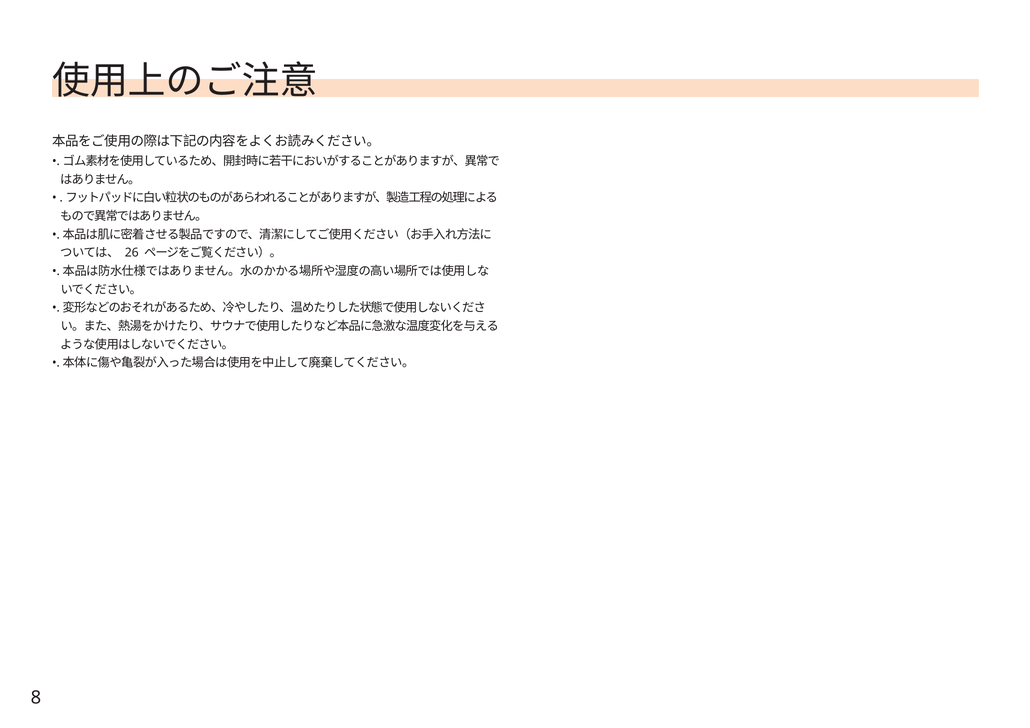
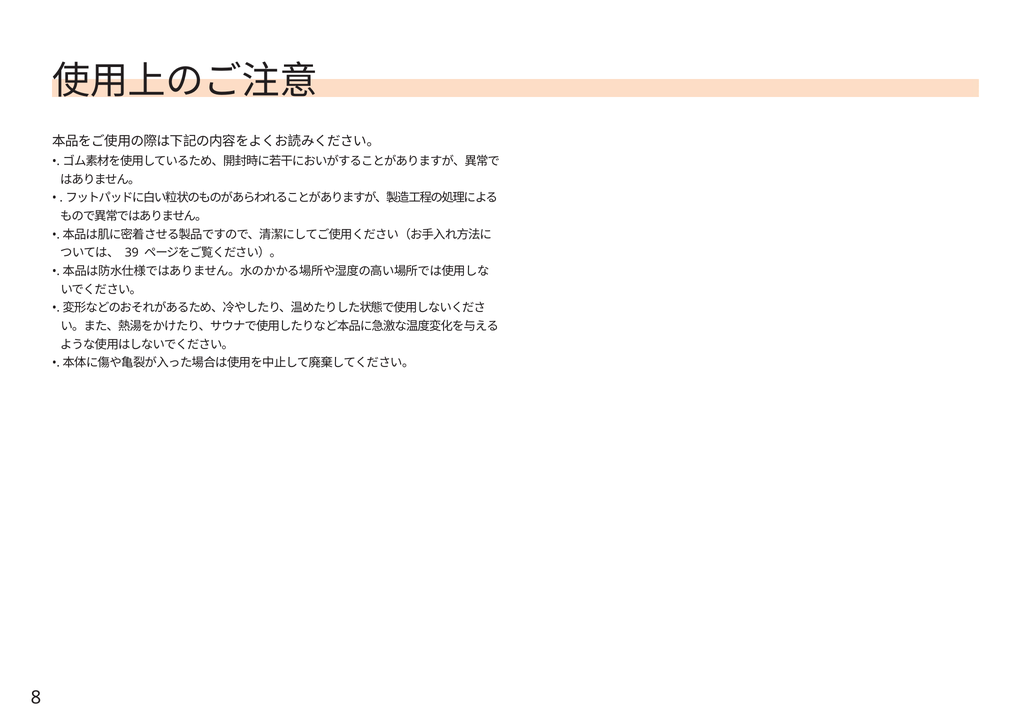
26: 26 -> 39
